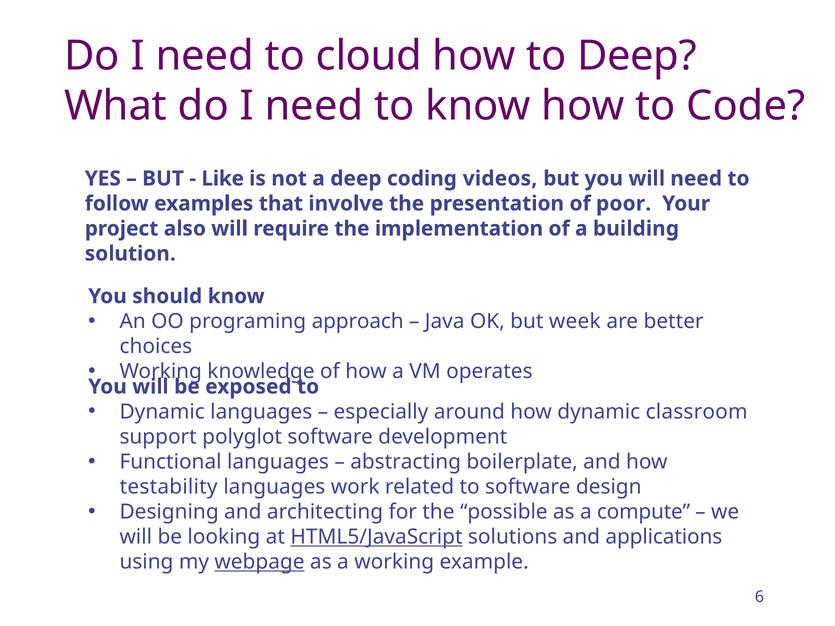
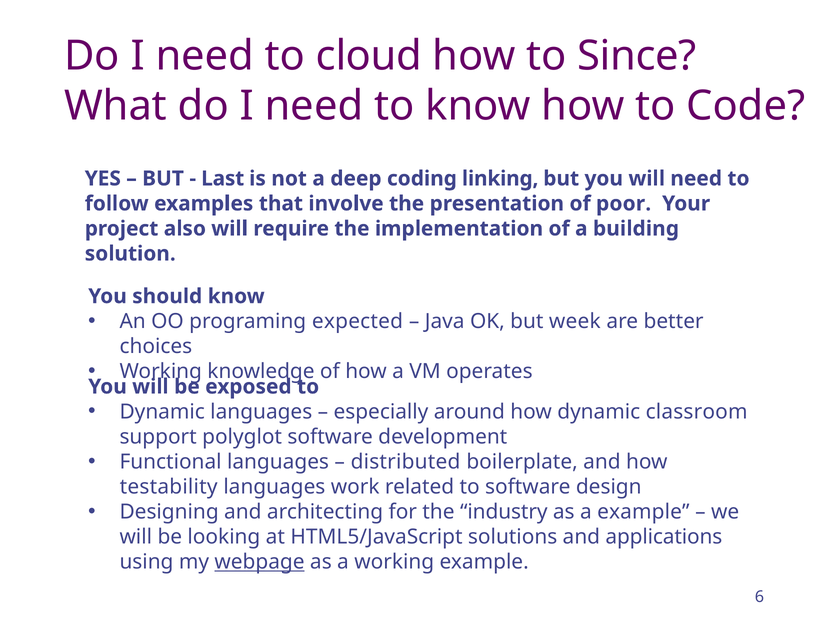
to Deep: Deep -> Since
Like: Like -> Last
videos: videos -> linking
approach: approach -> expected
abstracting: abstracting -> distributed
possible: possible -> industry
a compute: compute -> example
HTML5/JavaScript underline: present -> none
